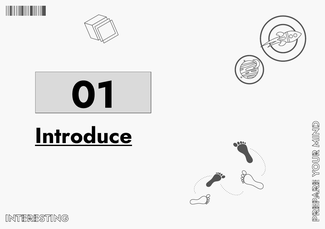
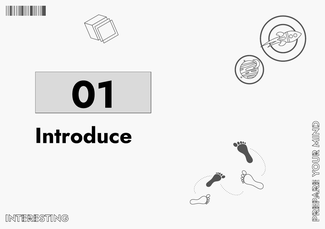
Introduce underline: present -> none
